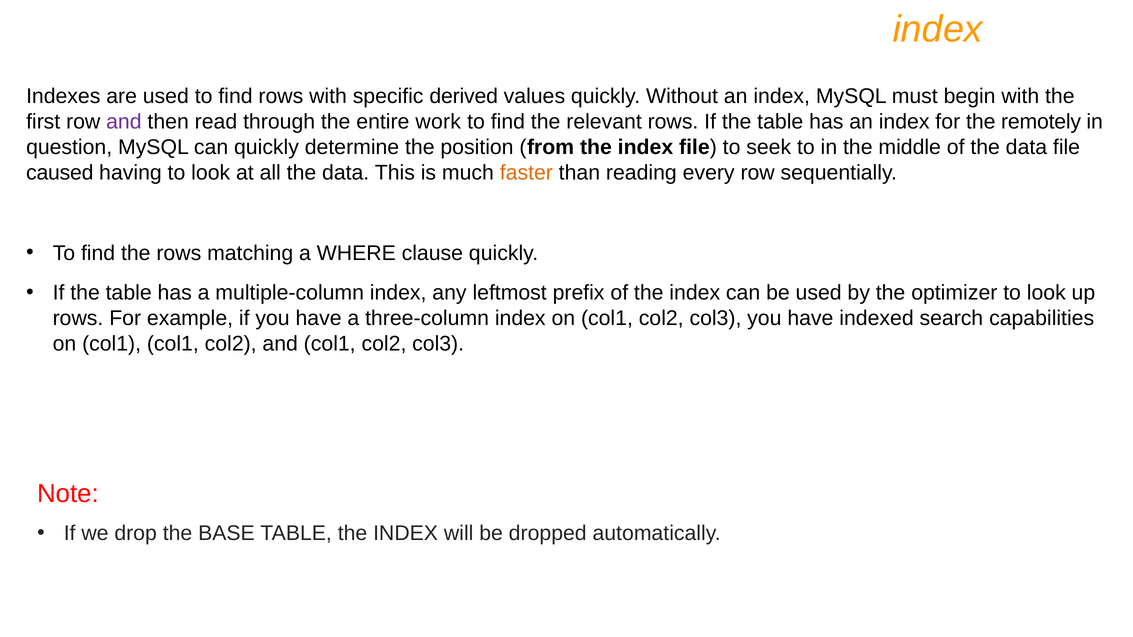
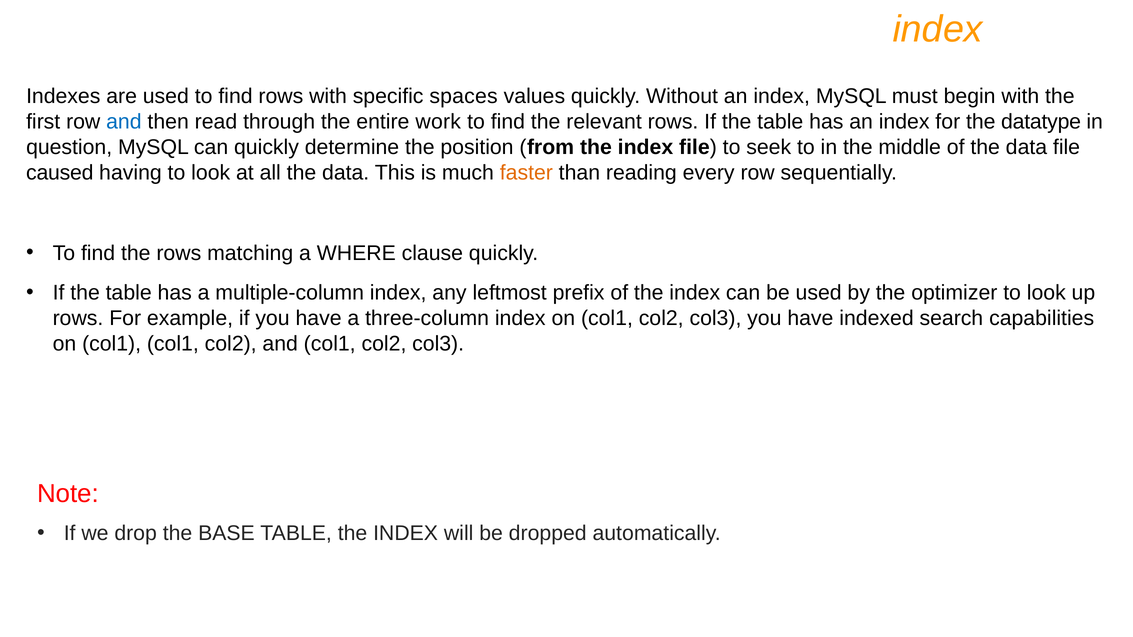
derived: derived -> spaces
and at (124, 122) colour: purple -> blue
remotely: remotely -> datatype
